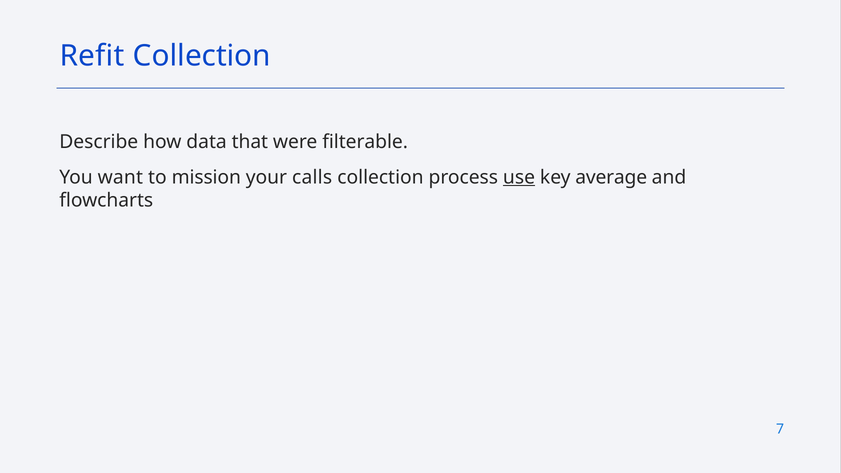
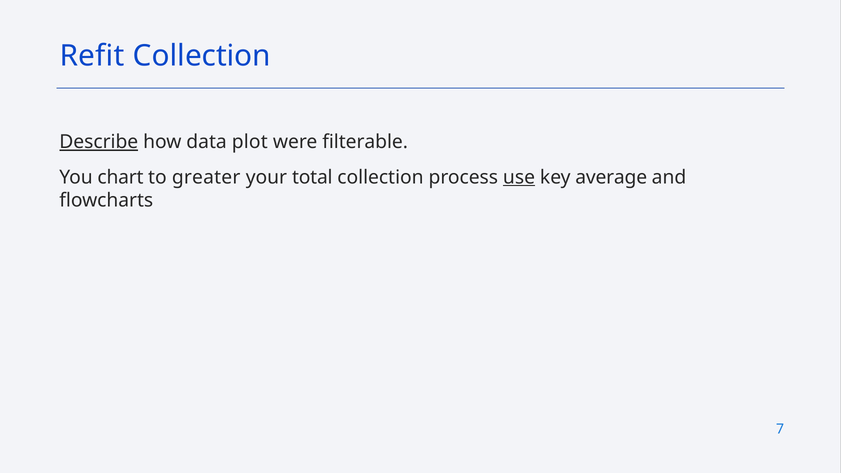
Describe underline: none -> present
that: that -> plot
want: want -> chart
mission: mission -> greater
calls: calls -> total
